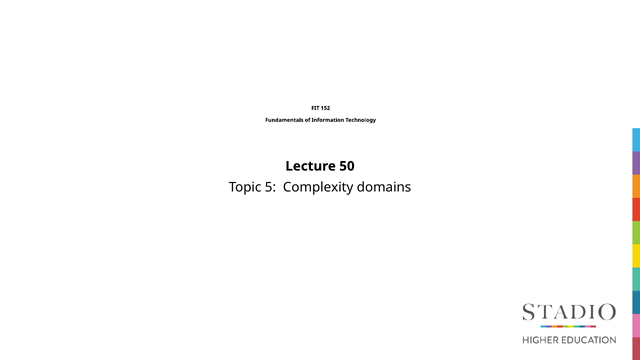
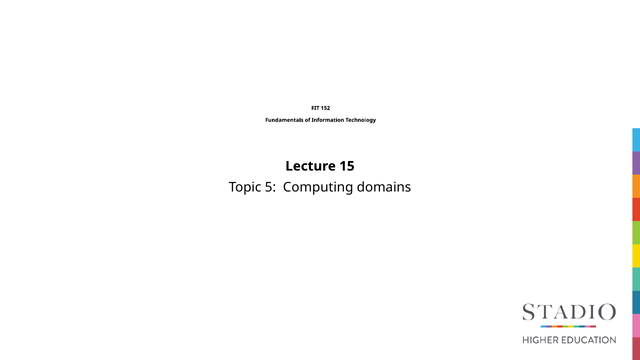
50: 50 -> 15
Complexity: Complexity -> Computing
